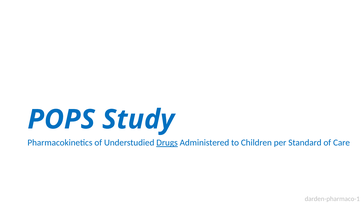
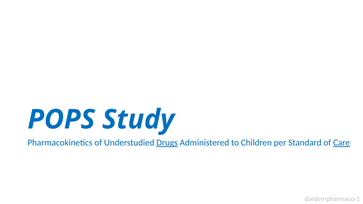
Care underline: none -> present
